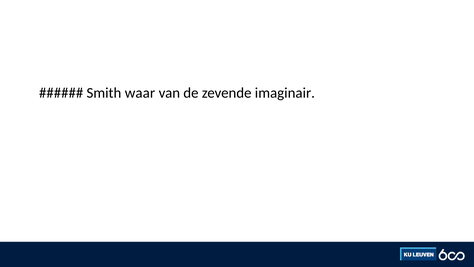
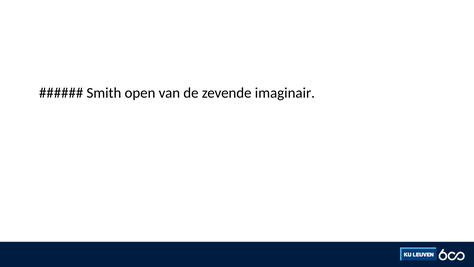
waar: waar -> open
